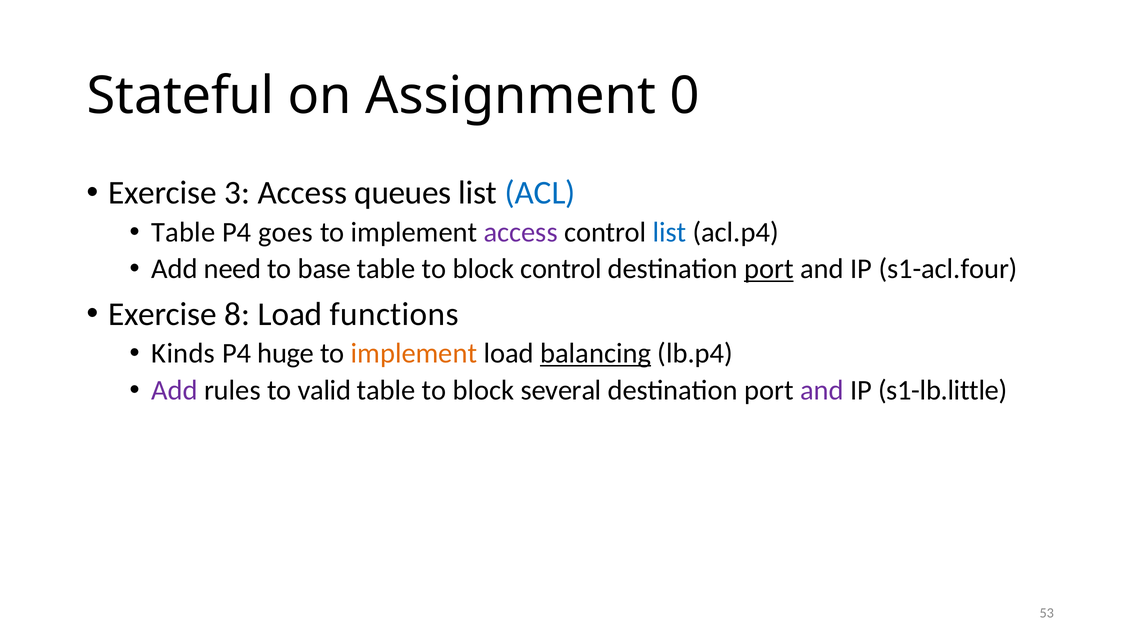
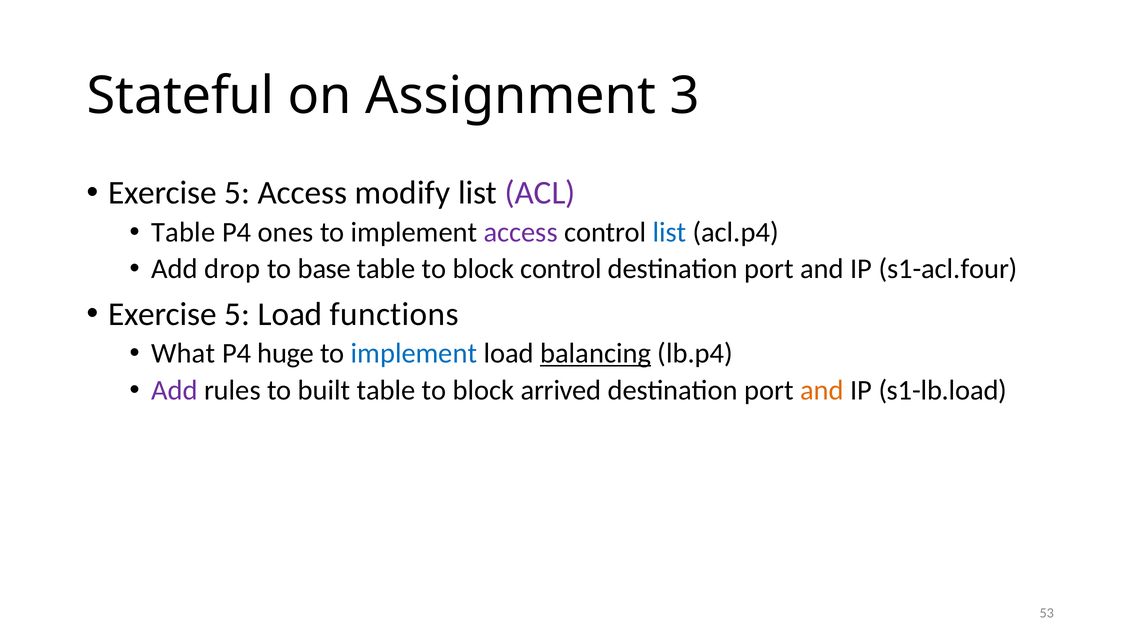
0: 0 -> 3
3 at (237, 193): 3 -> 5
queues: queues -> modify
ACL colour: blue -> purple
goes: goes -> ones
need: need -> drop
port at (769, 269) underline: present -> none
8 at (237, 314): 8 -> 5
Kinds: Kinds -> What
implement at (414, 353) colour: orange -> blue
valid: valid -> built
several: several -> arrived
and at (822, 390) colour: purple -> orange
s1-lb.little: s1-lb.little -> s1-lb.load
